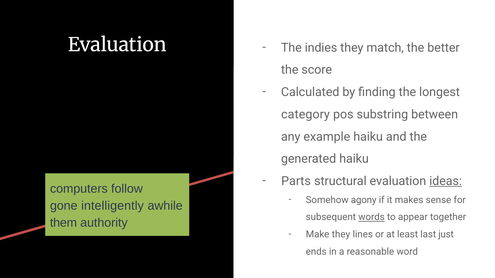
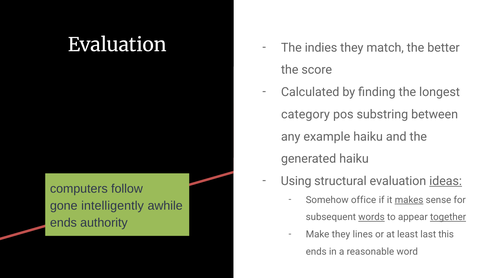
Parts: Parts -> Using
agony: agony -> office
makes underline: none -> present
together underline: none -> present
them at (63, 223): them -> ends
just: just -> this
